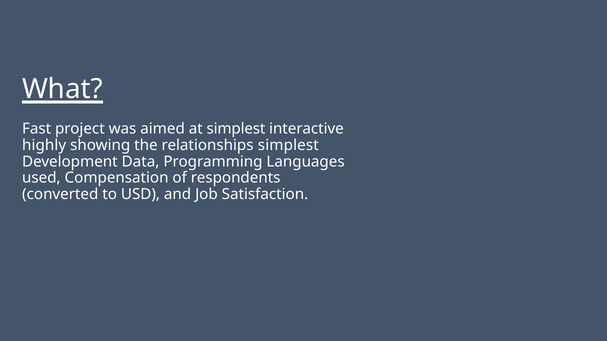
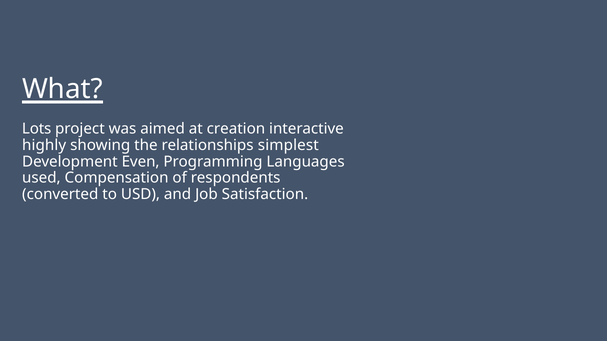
Fast: Fast -> Lots
at simplest: simplest -> creation
Data: Data -> Even
